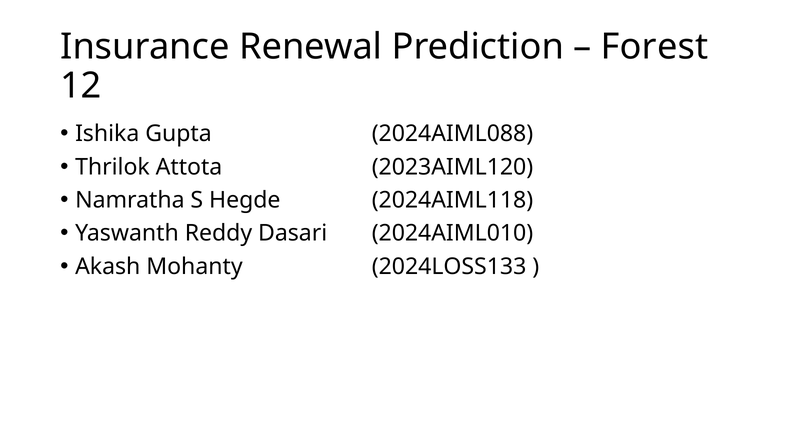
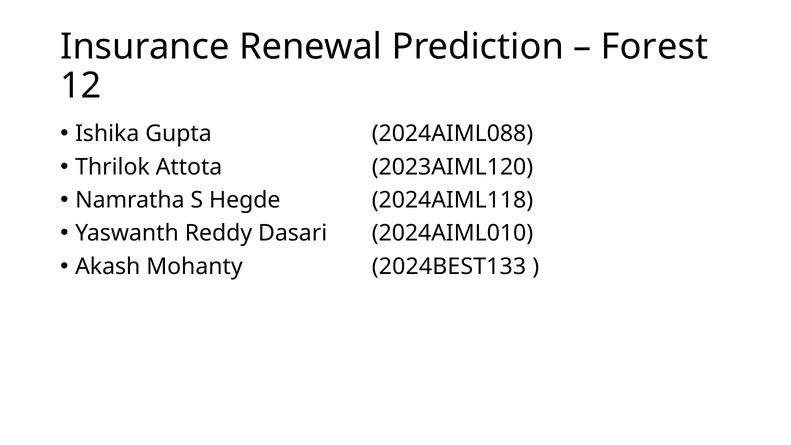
2024LOSS133: 2024LOSS133 -> 2024BEST133
